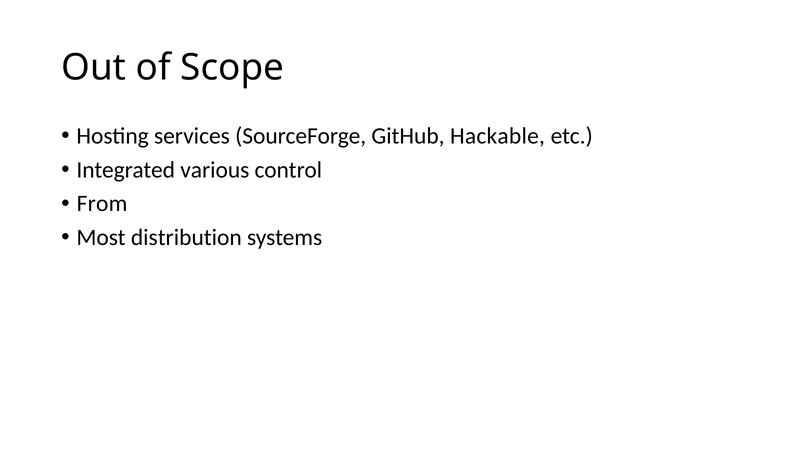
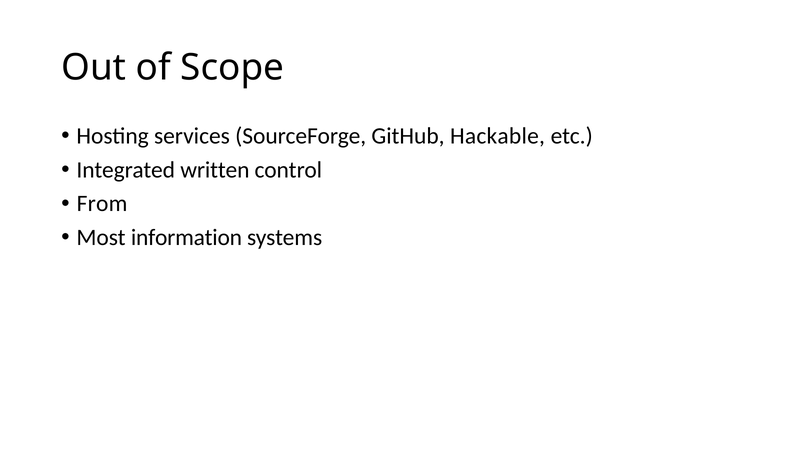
various: various -> written
distribution: distribution -> information
